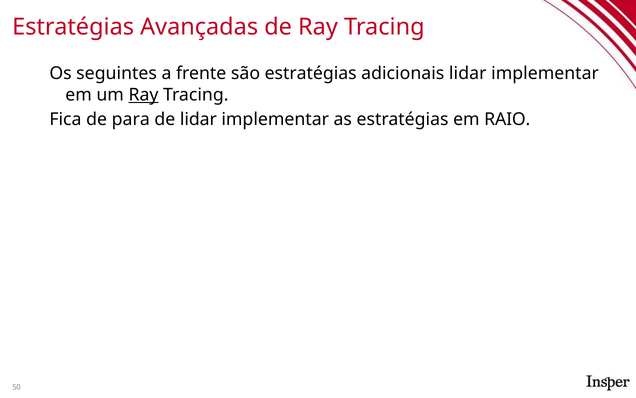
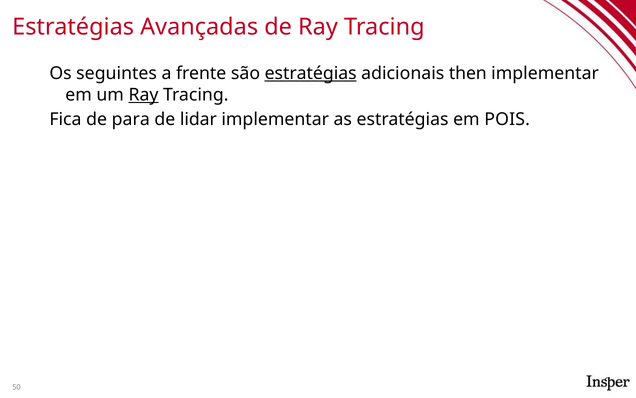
estratégias at (311, 73) underline: none -> present
adicionais lidar: lidar -> then
RAIO: RAIO -> POIS
